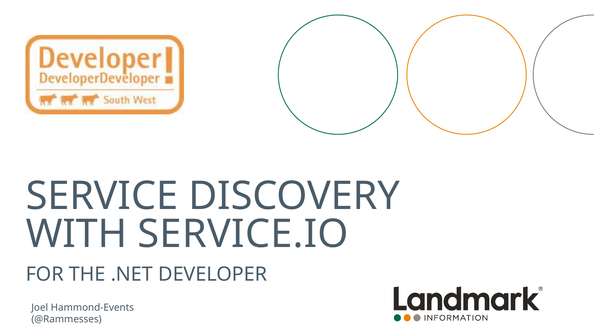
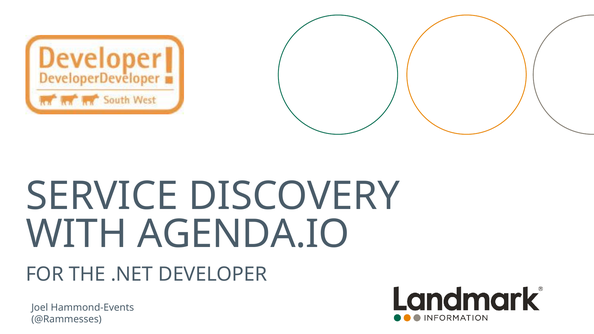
SERVICE.IO: SERVICE.IO -> AGENDA.IO
